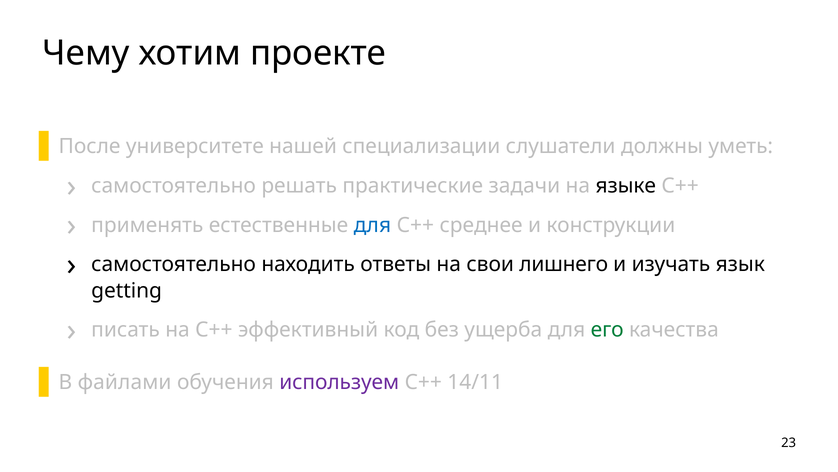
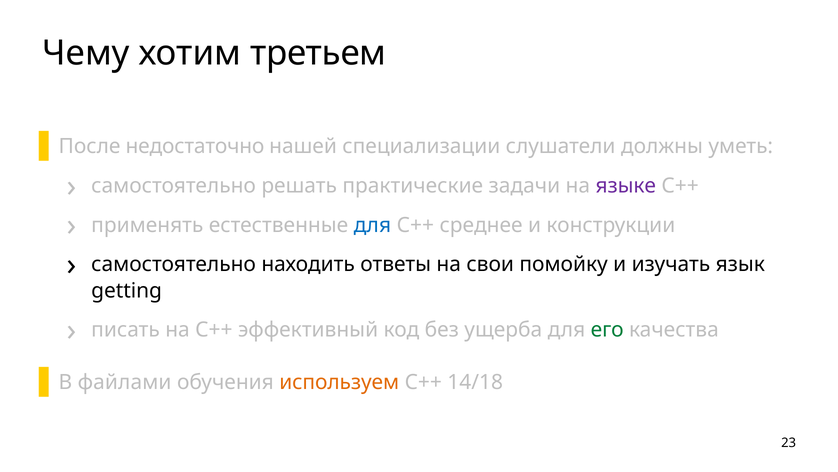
проекте: проекте -> третьем
университете: университете -> недостаточно
языке colour: black -> purple
лишнего: лишнего -> помойку
используем colour: purple -> orange
14/11: 14/11 -> 14/18
